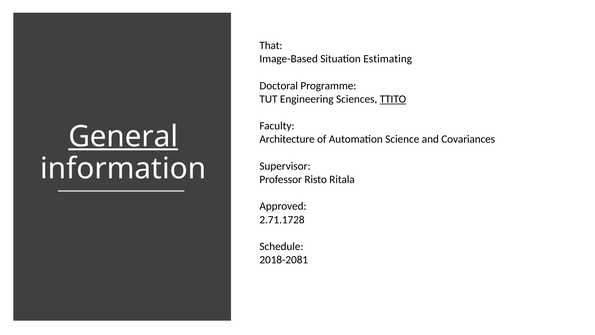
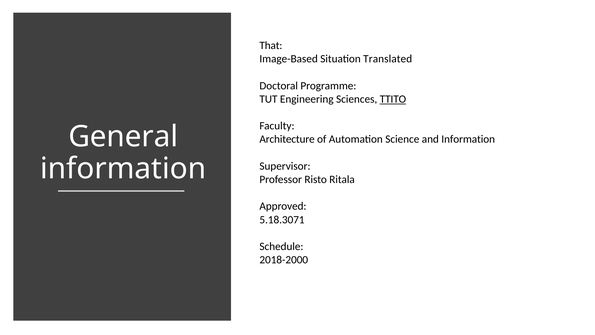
Estimating: Estimating -> Translated
General underline: present -> none
and Covariances: Covariances -> Information
2.71.1728: 2.71.1728 -> 5.18.3071
2018-2081: 2018-2081 -> 2018-2000
